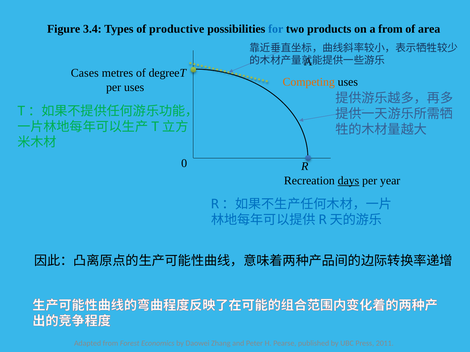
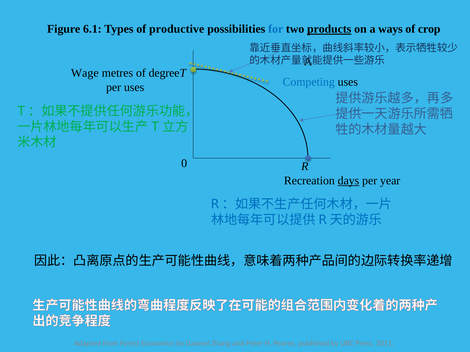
3.4: 3.4 -> 6.1
products underline: none -> present
a from: from -> ways
area: area -> crop
Cases: Cases -> Wage
Competing colour: orange -> blue
